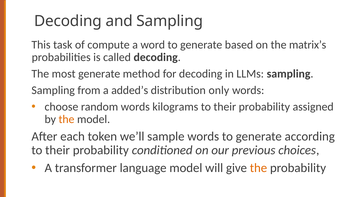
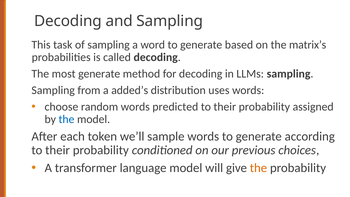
of compute: compute -> sampling
only: only -> uses
kilograms: kilograms -> predicted
the at (67, 119) colour: orange -> blue
